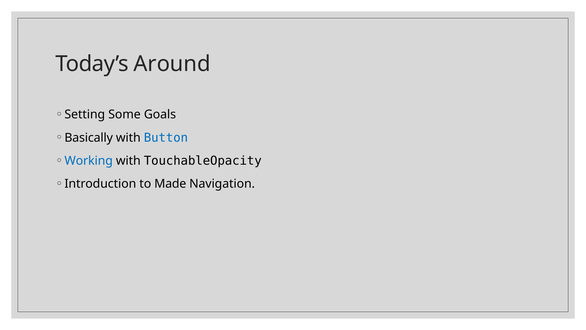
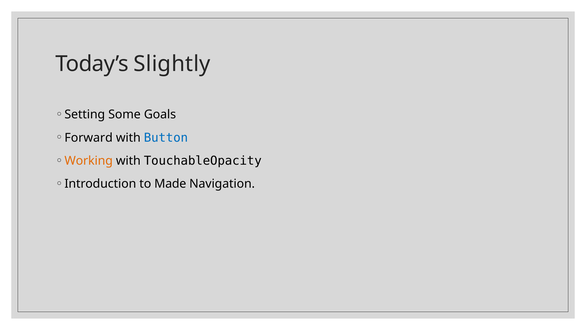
Around: Around -> Slightly
Basically: Basically -> Forward
Working colour: blue -> orange
